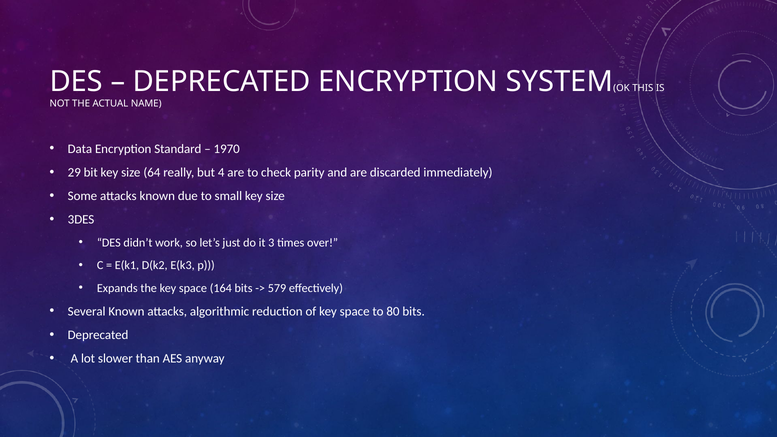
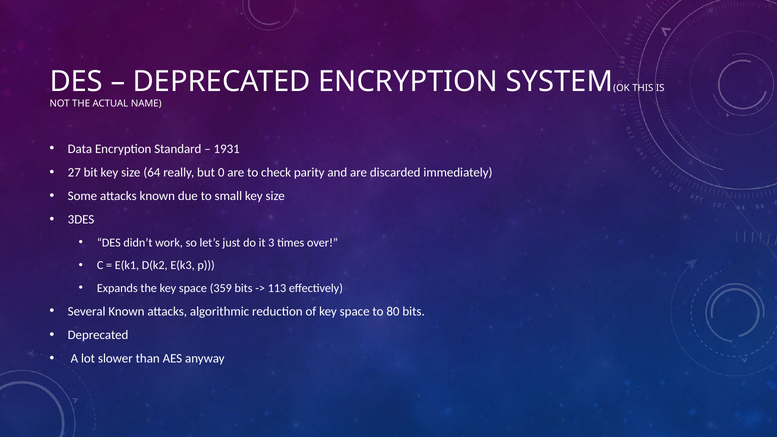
1970: 1970 -> 1931
29: 29 -> 27
4: 4 -> 0
164: 164 -> 359
579: 579 -> 113
